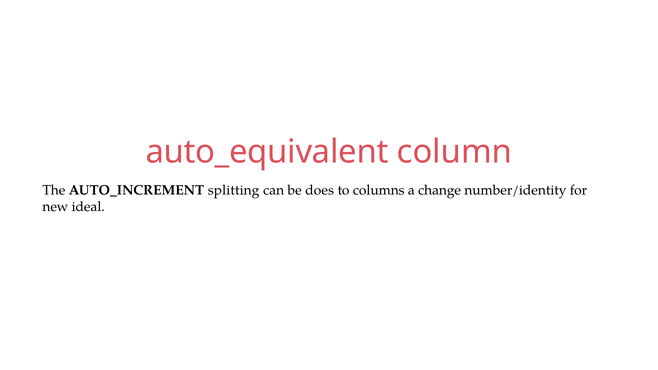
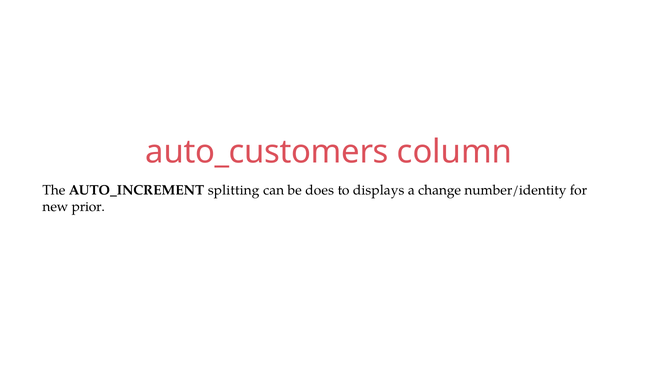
auto_equivalent: auto_equivalent -> auto_customers
columns: columns -> displays
ideal: ideal -> prior
